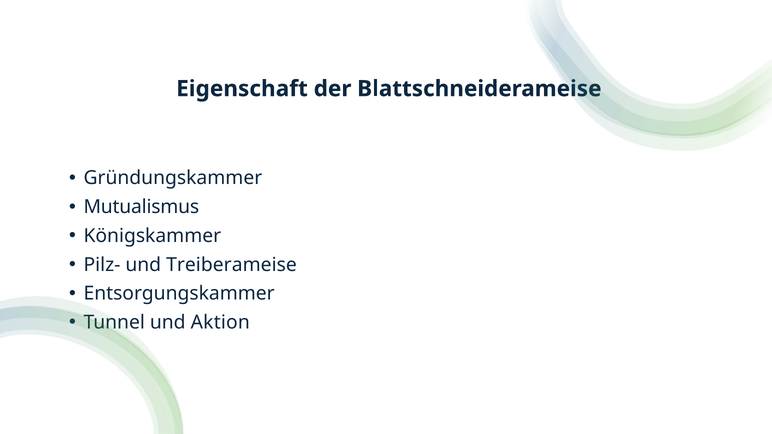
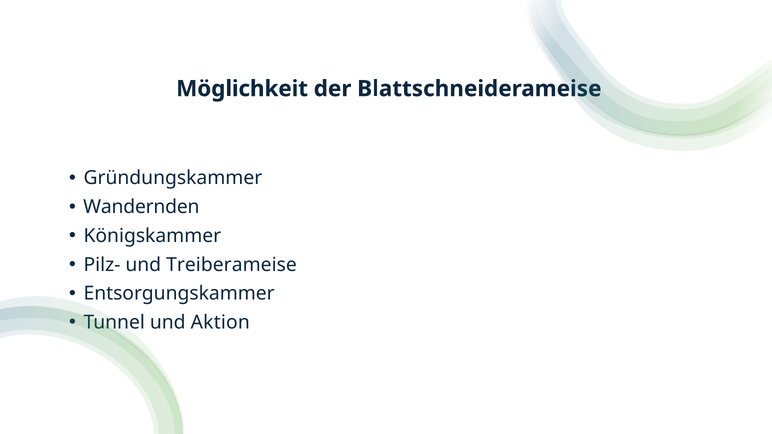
Eigenschaft: Eigenschaft -> Möglichkeit
Mutualismus: Mutualismus -> Wandernden
